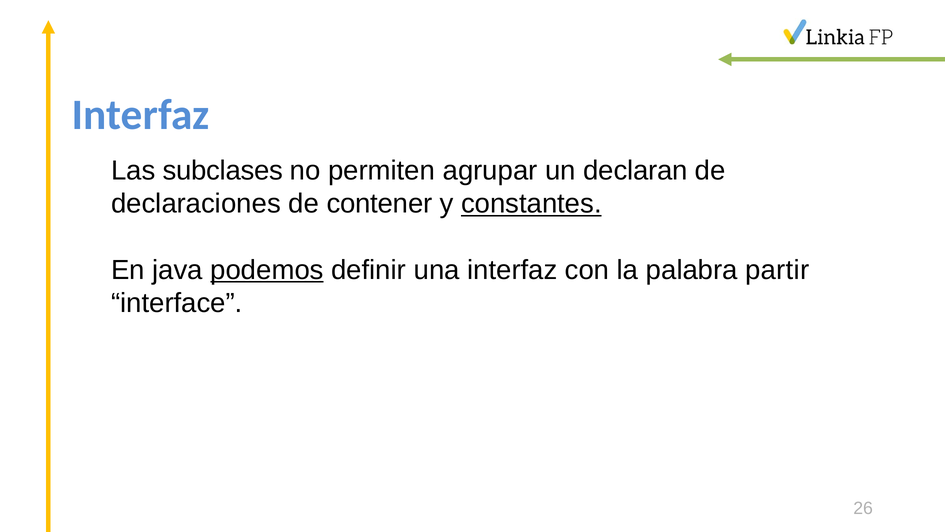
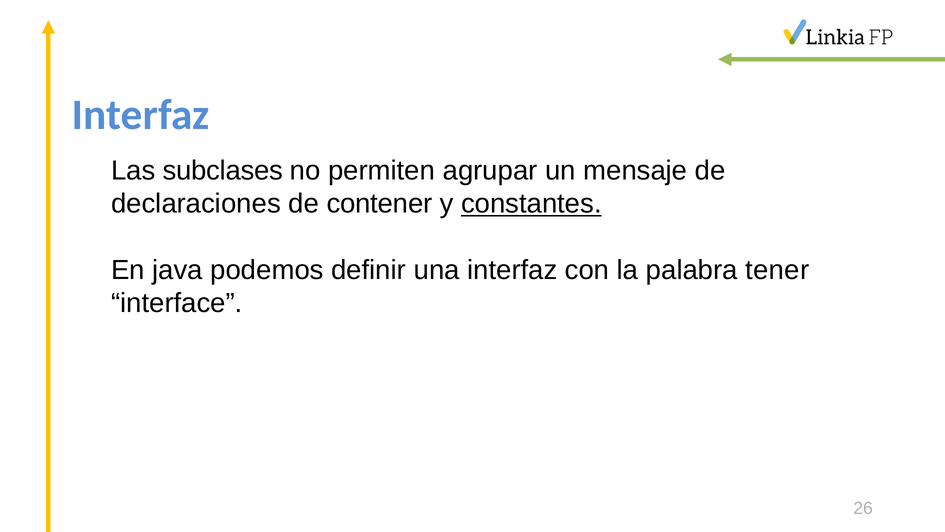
declaran: declaran -> mensaje
podemos underline: present -> none
partir: partir -> tener
